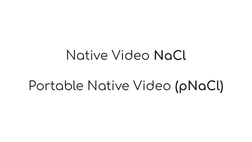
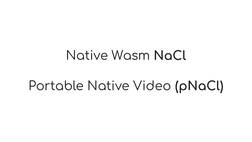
Video at (131, 56): Video -> Wasm
